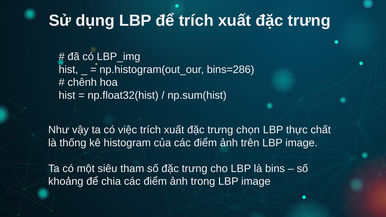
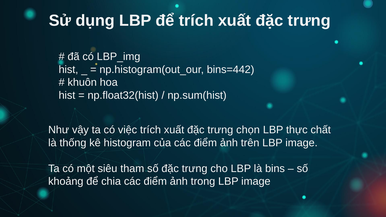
bins=286: bins=286 -> bins=442
chênh: chênh -> khuôn
